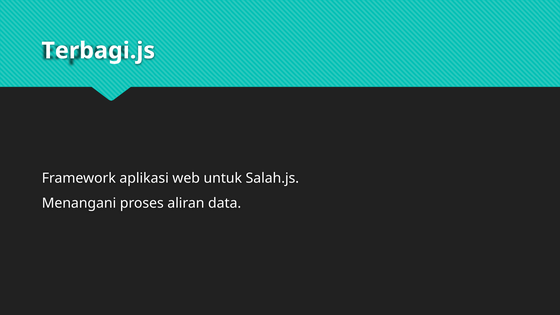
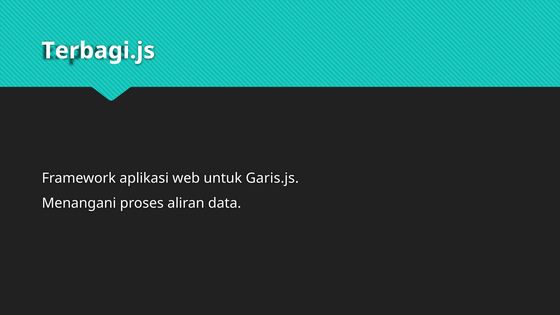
Salah.js: Salah.js -> Garis.js
